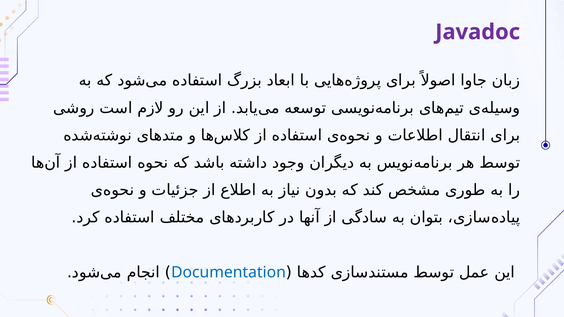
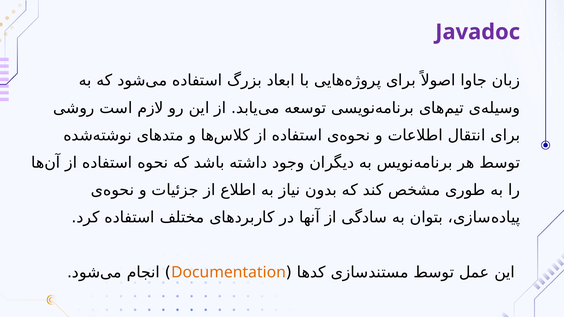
Documentation colour: blue -> orange
